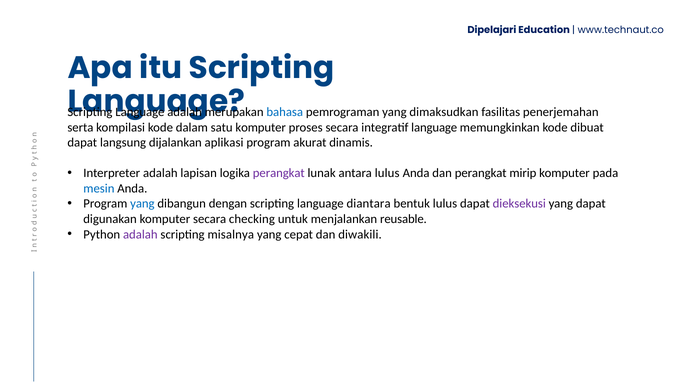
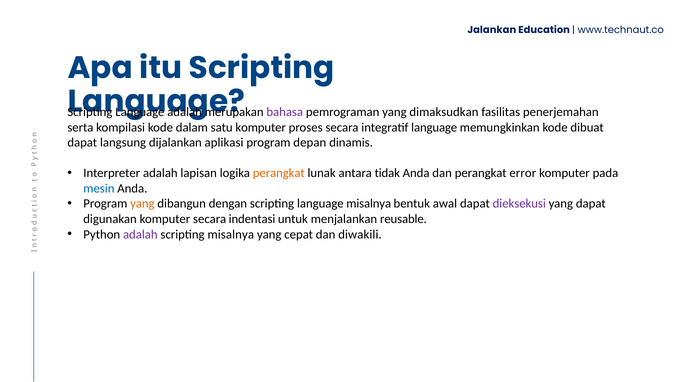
Dipelajari: Dipelajari -> Jalankan
bahasa colour: blue -> purple
akurat: akurat -> depan
perangkat at (279, 173) colour: purple -> orange
antara lulus: lulus -> tidak
mirip: mirip -> error
yang at (142, 204) colour: blue -> orange
language diantara: diantara -> misalnya
bentuk lulus: lulus -> awal
checking: checking -> indentasi
